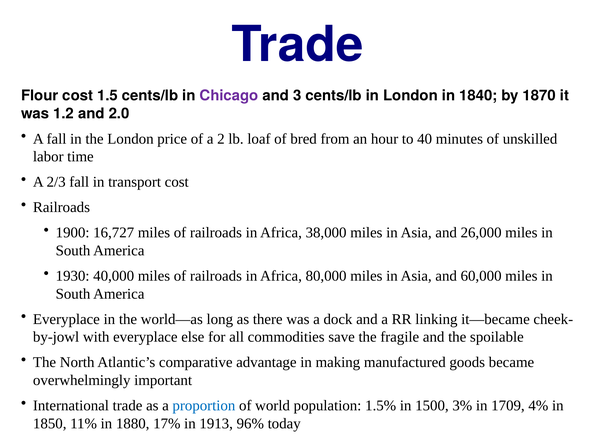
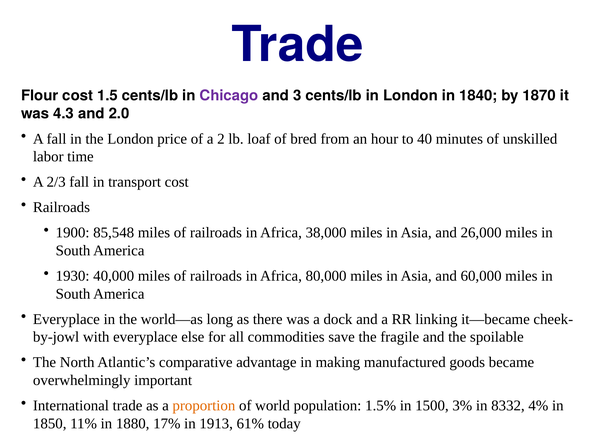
1.2: 1.2 -> 4.3
16,727: 16,727 -> 85,548
proportion colour: blue -> orange
1709: 1709 -> 8332
96%: 96% -> 61%
